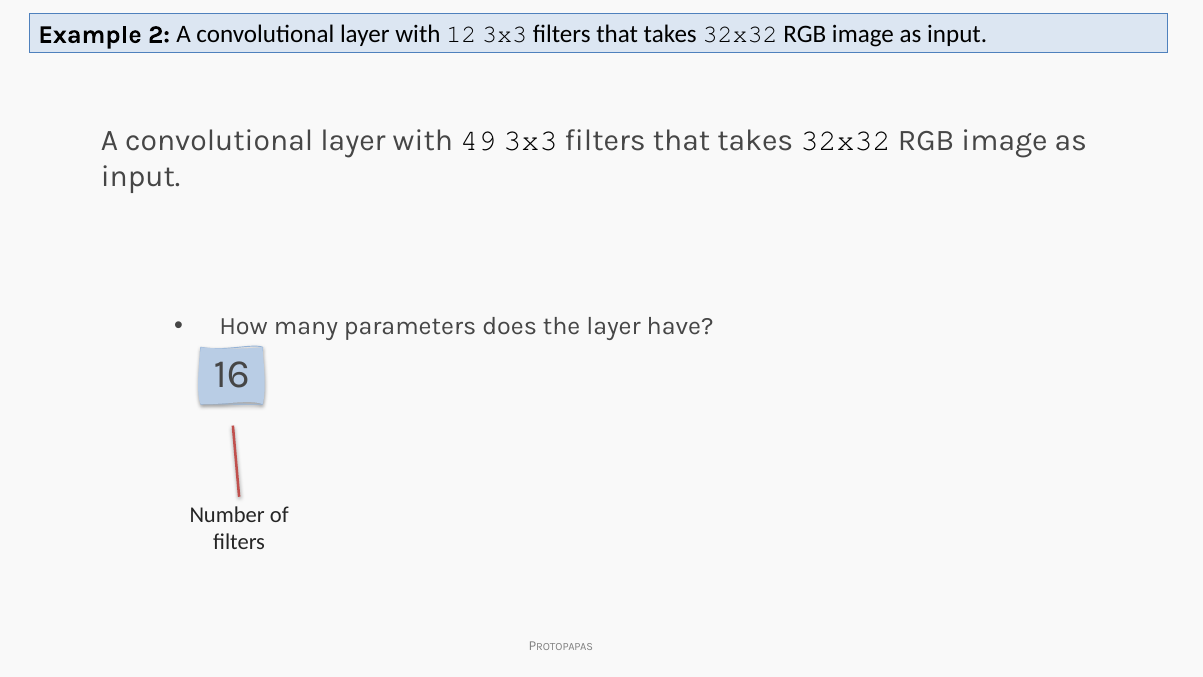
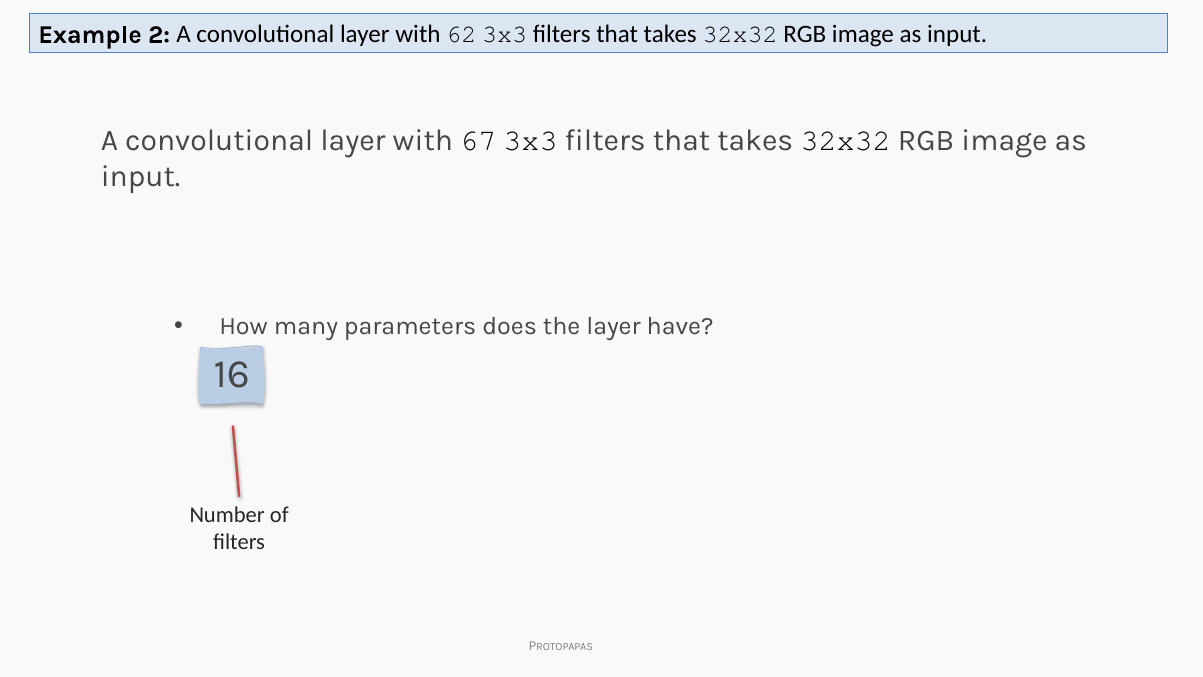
12: 12 -> 62
49: 49 -> 67
